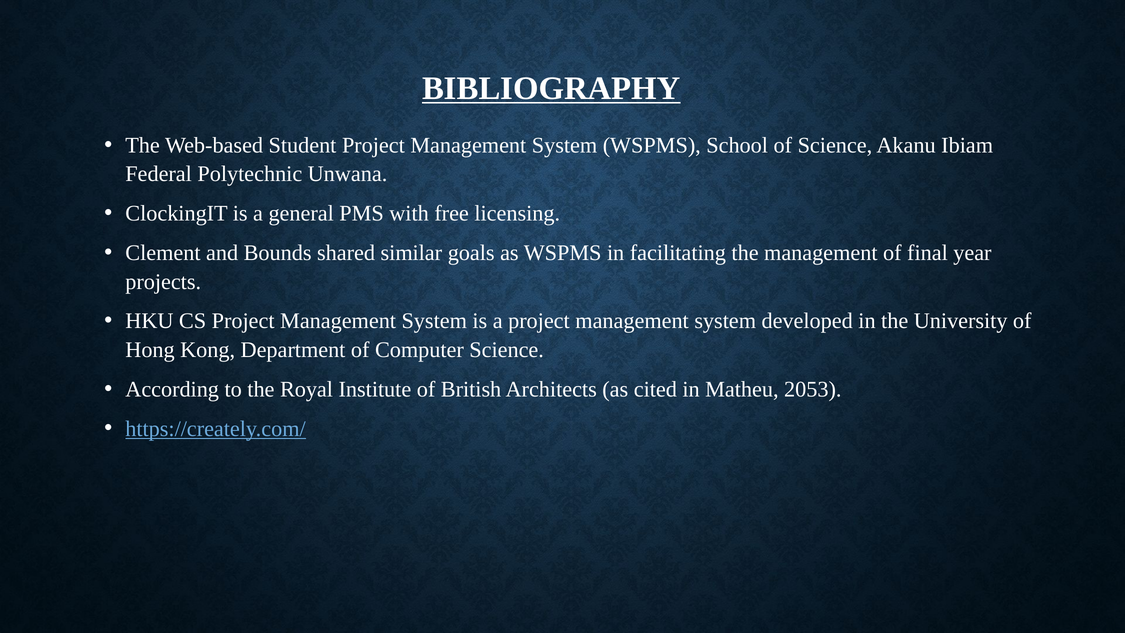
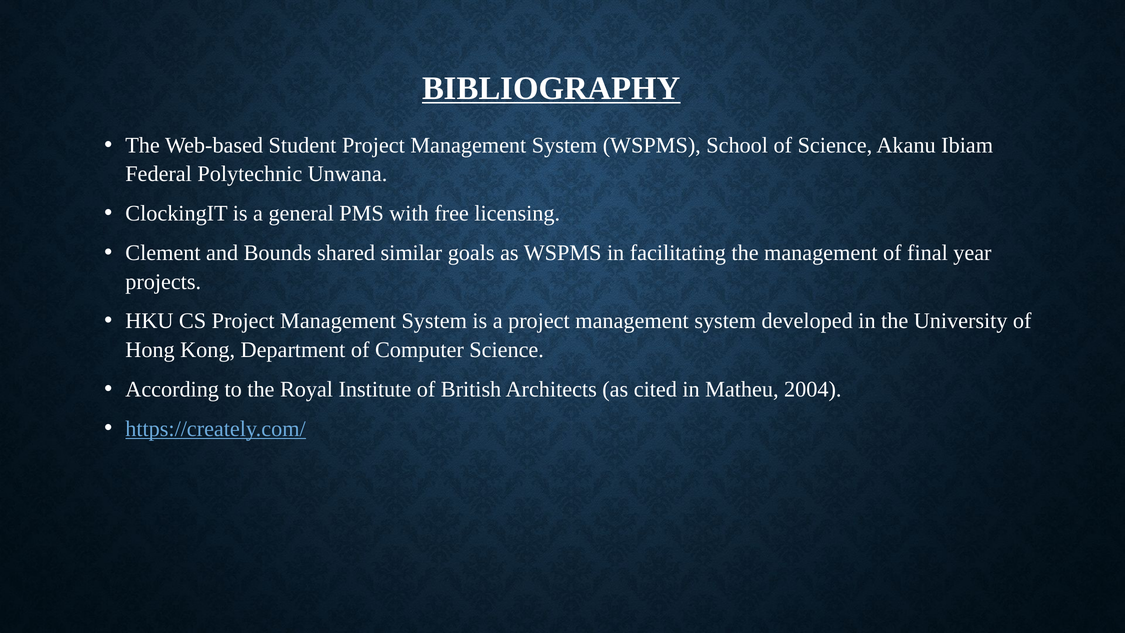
2053: 2053 -> 2004
